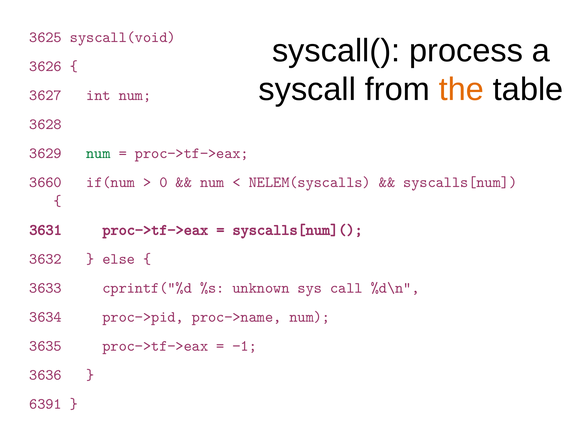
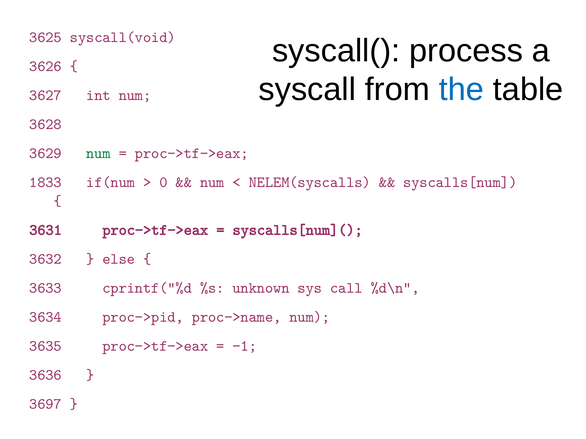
the colour: orange -> blue
3660: 3660 -> 1833
6391: 6391 -> 3697
